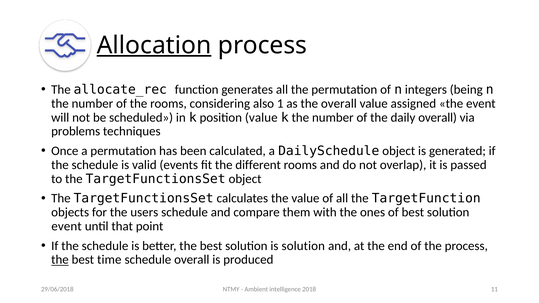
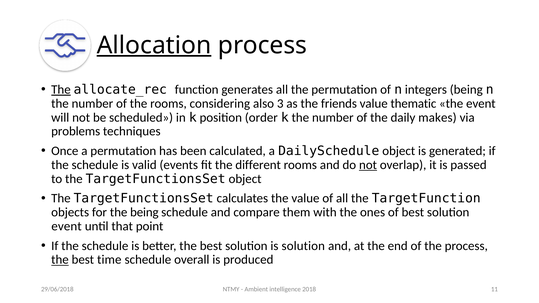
The at (61, 90) underline: none -> present
1: 1 -> 3
the overall: overall -> friends
assigned: assigned -> thematic
position value: value -> order
daily overall: overall -> makes
not at (368, 165) underline: none -> present
the users: users -> being
